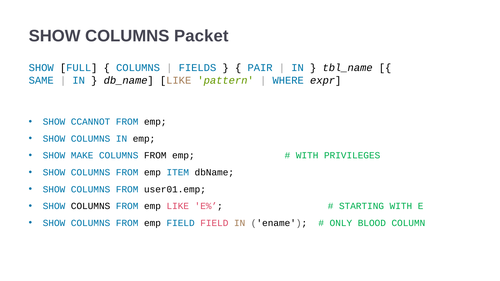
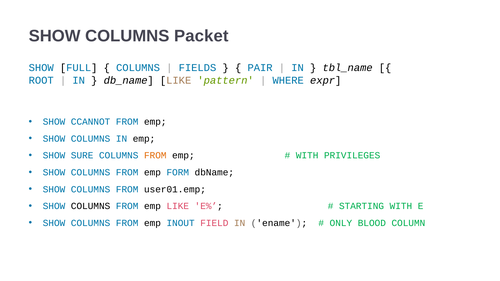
SAME: SAME -> ROOT
MAKE: MAKE -> SURE
FROM at (155, 156) colour: black -> orange
ITEM: ITEM -> FORM
emp FIELD: FIELD -> INOUT
